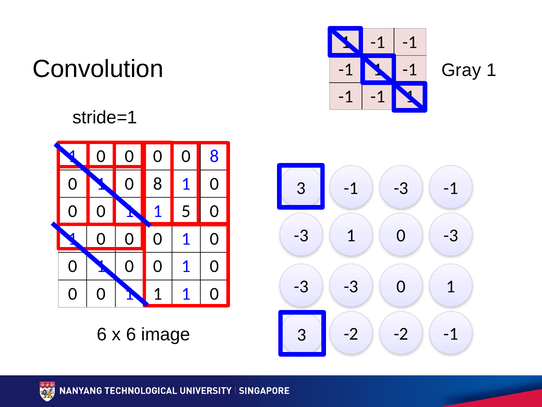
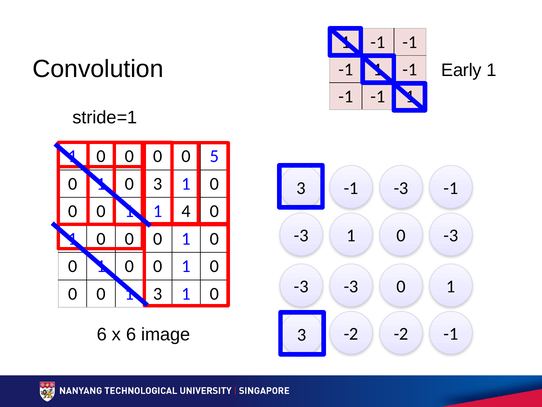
Gray: Gray -> Early
0 0 8: 8 -> 5
8 at (158, 184): 8 -> 3
5: 5 -> 4
1 at (158, 294): 1 -> 3
